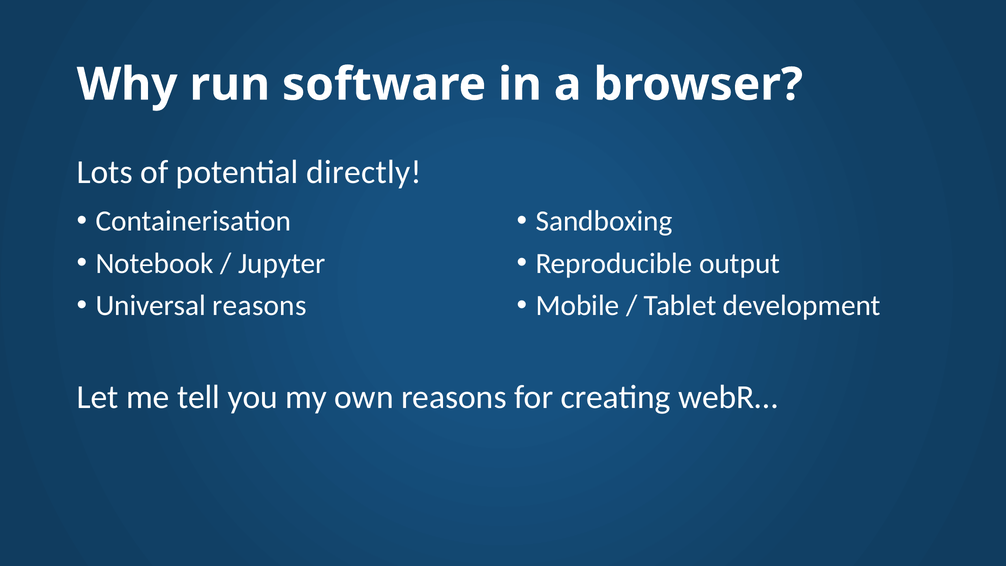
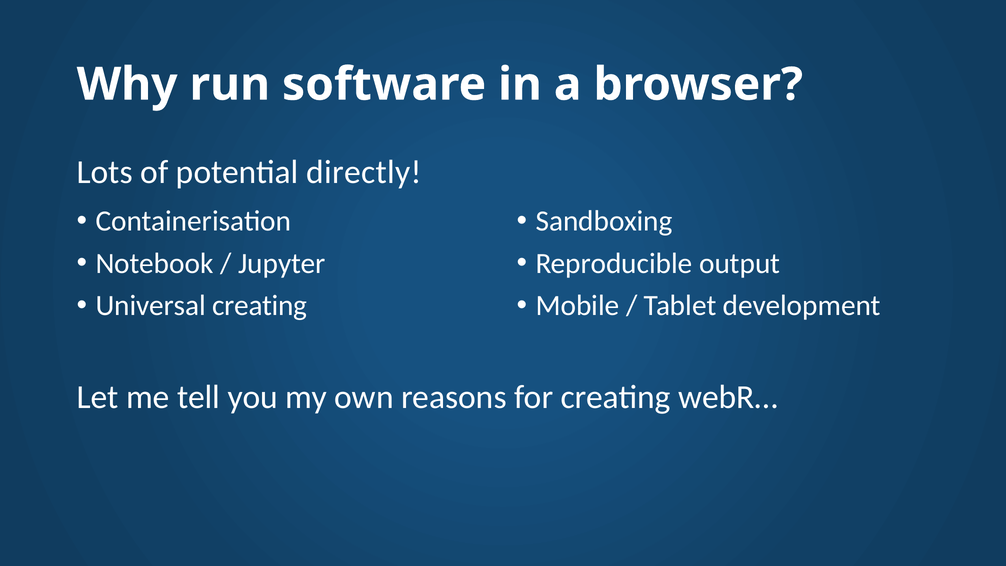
Universal reasons: reasons -> creating
